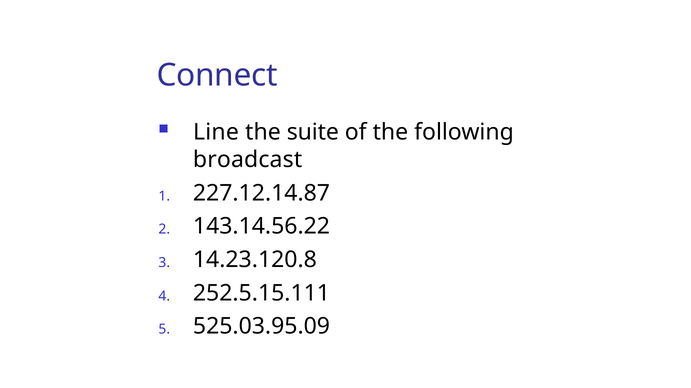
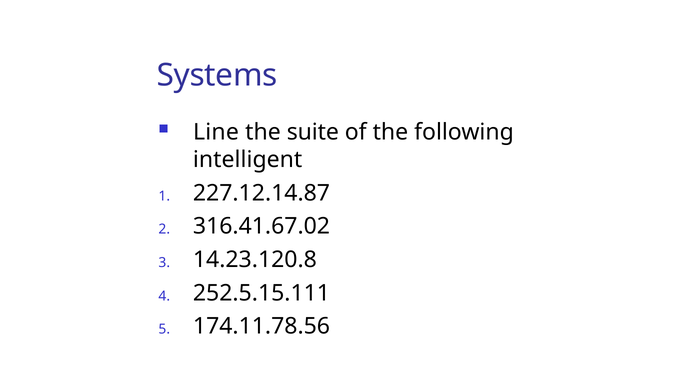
Connect: Connect -> Systems
broadcast: broadcast -> intelligent
143.14.56.22: 143.14.56.22 -> 316.41.67.02
525.03.95.09: 525.03.95.09 -> 174.11.78.56
